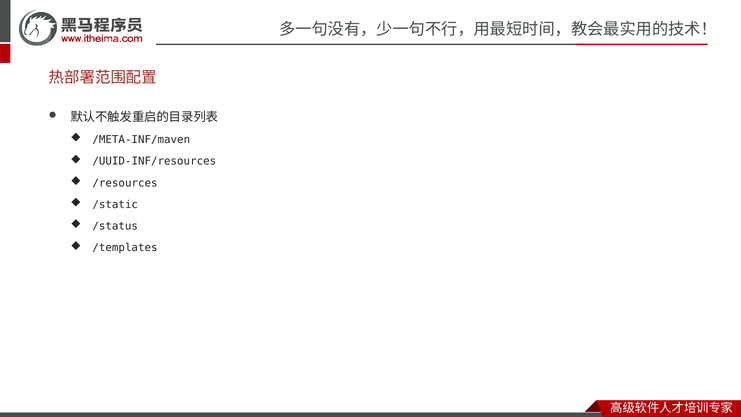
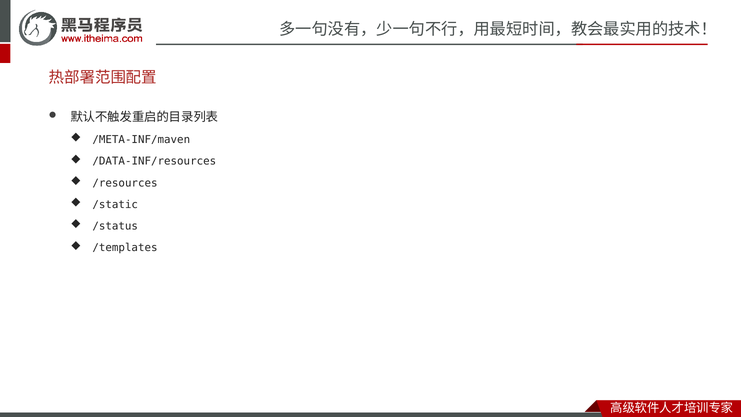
/UUID-INF/resources: /UUID-INF/resources -> /DATA-INF/resources
